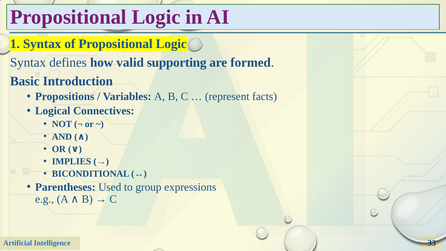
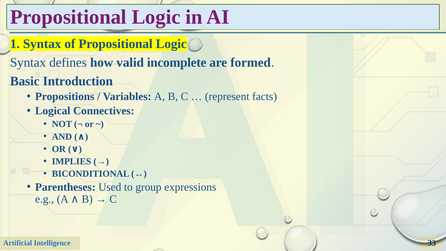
supporting: supporting -> incomplete
